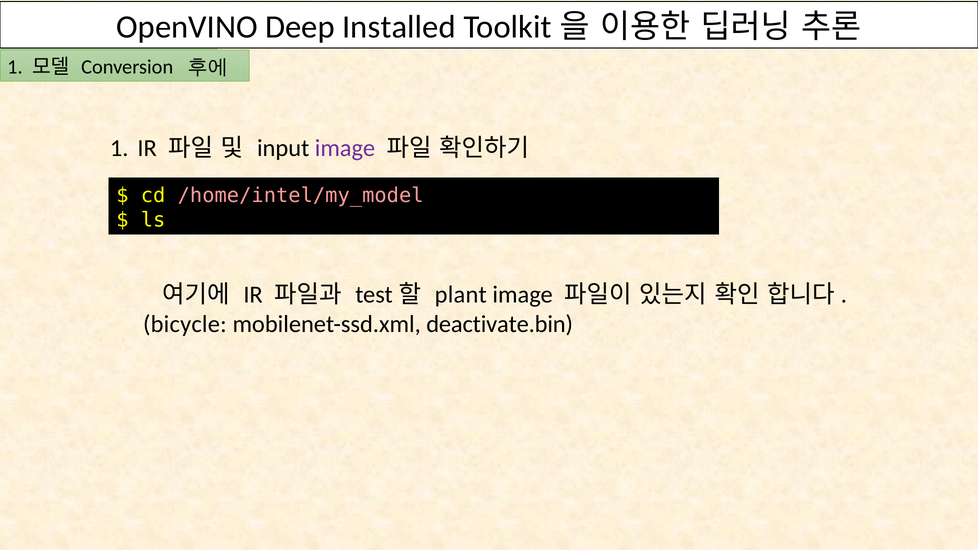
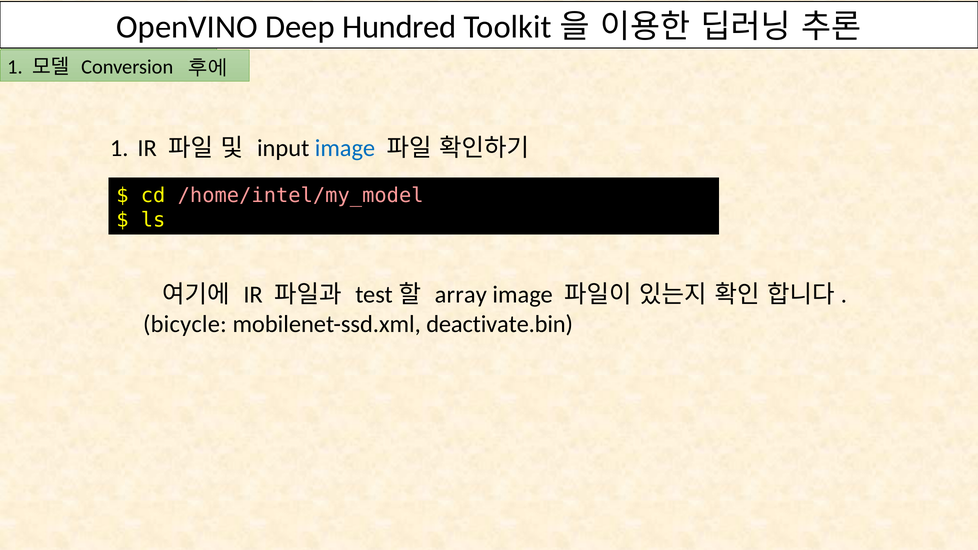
Installed: Installed -> Hundred
image at (345, 148) colour: purple -> blue
plant: plant -> array
